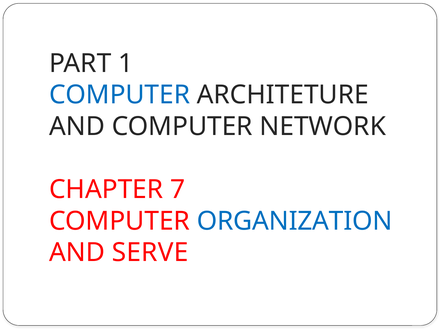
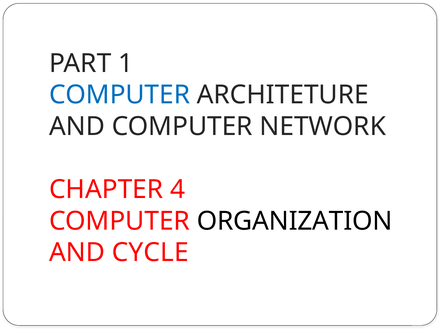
7: 7 -> 4
ORGANIZATION colour: blue -> black
SERVE: SERVE -> CYCLE
